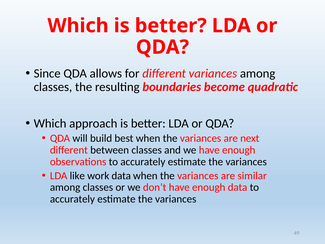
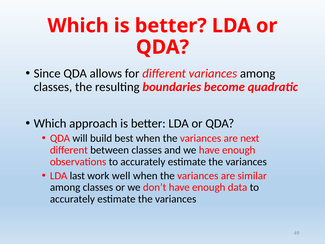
like: like -> last
work data: data -> well
